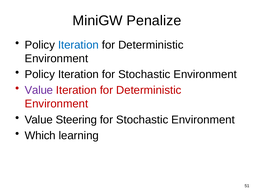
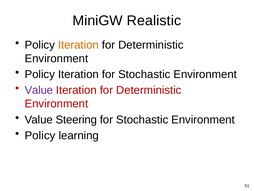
Penalize: Penalize -> Realistic
Iteration at (78, 45) colour: blue -> orange
Which at (40, 135): Which -> Policy
